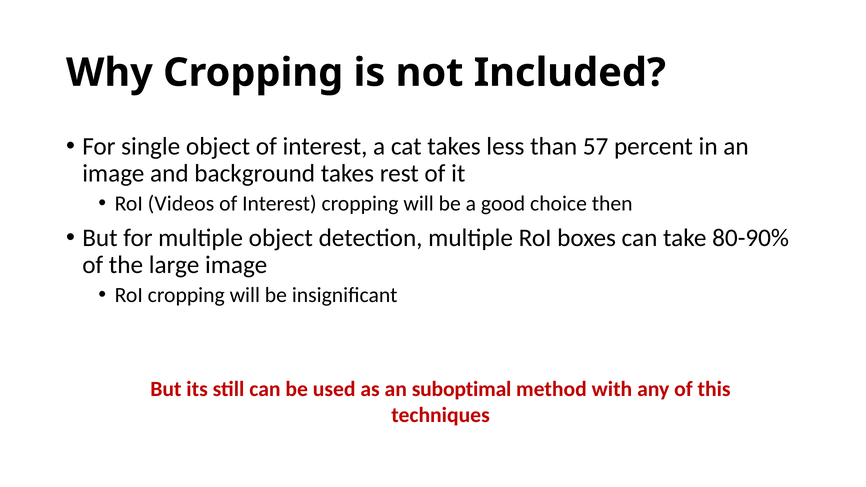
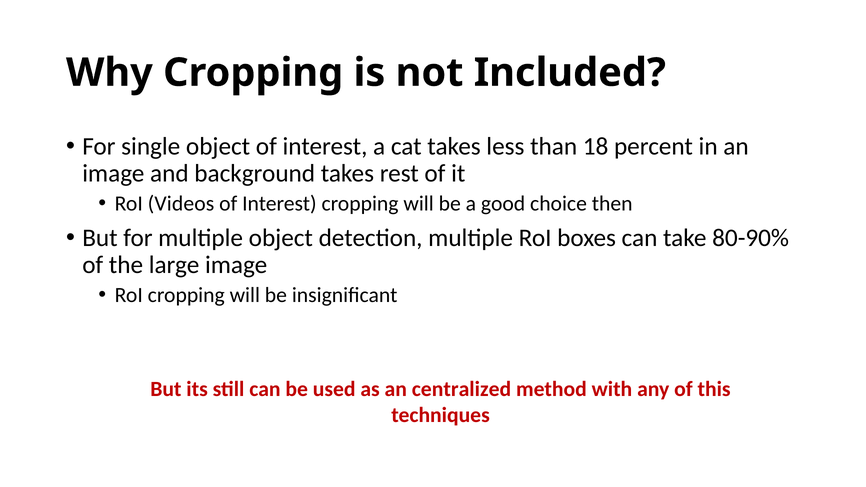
57: 57 -> 18
suboptimal: suboptimal -> centralized
